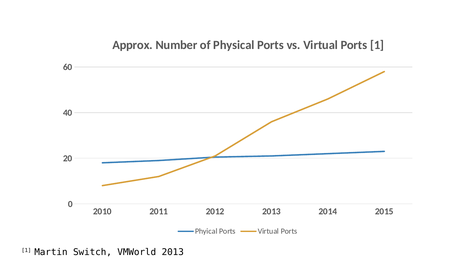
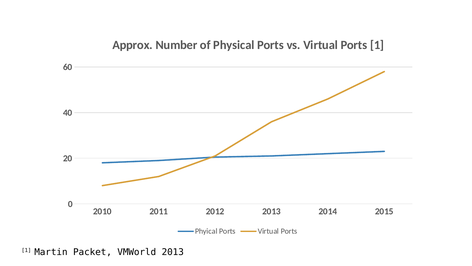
Switch: Switch -> Packet
